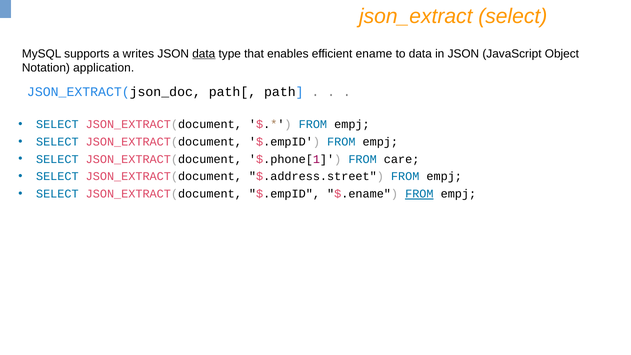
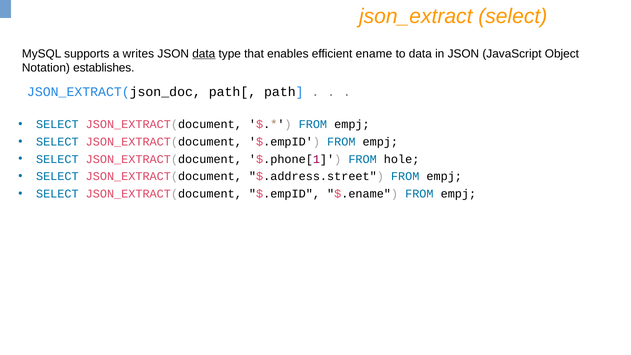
application: application -> establishes
care: care -> hole
FROM at (419, 194) underline: present -> none
